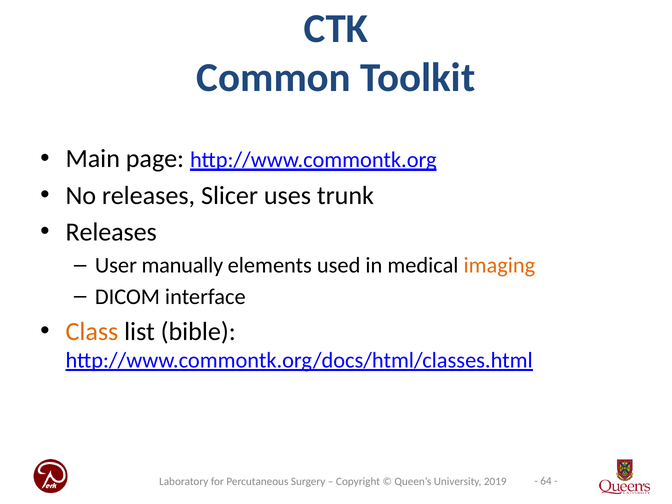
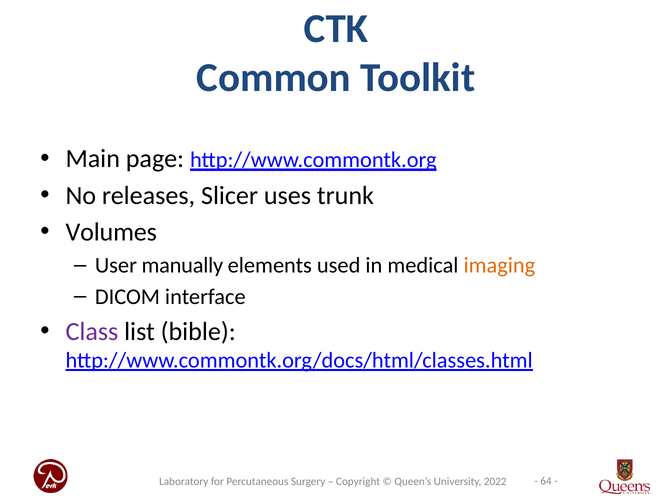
Releases at (111, 232): Releases -> Volumes
Class colour: orange -> purple
2019: 2019 -> 2022
